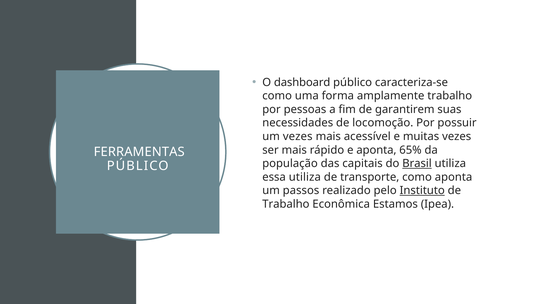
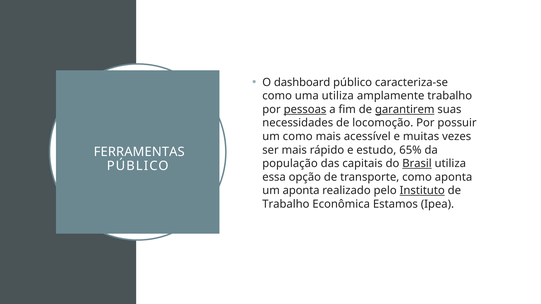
uma forma: forma -> utiliza
pessoas underline: none -> present
garantirem underline: none -> present
um vezes: vezes -> como
e aponta: aponta -> estudo
essa utiliza: utiliza -> opção
um passos: passos -> aponta
